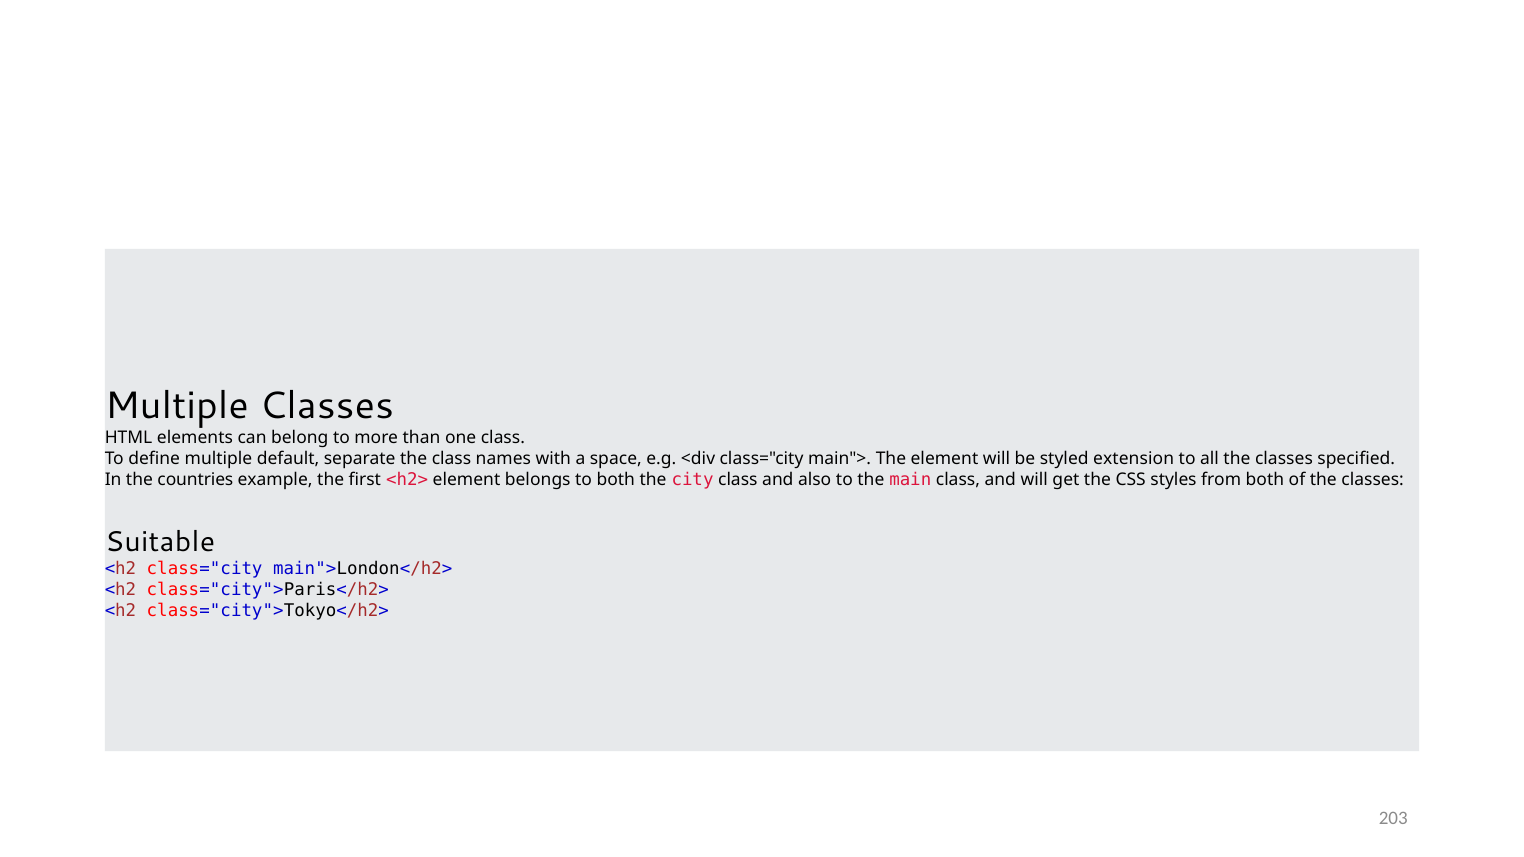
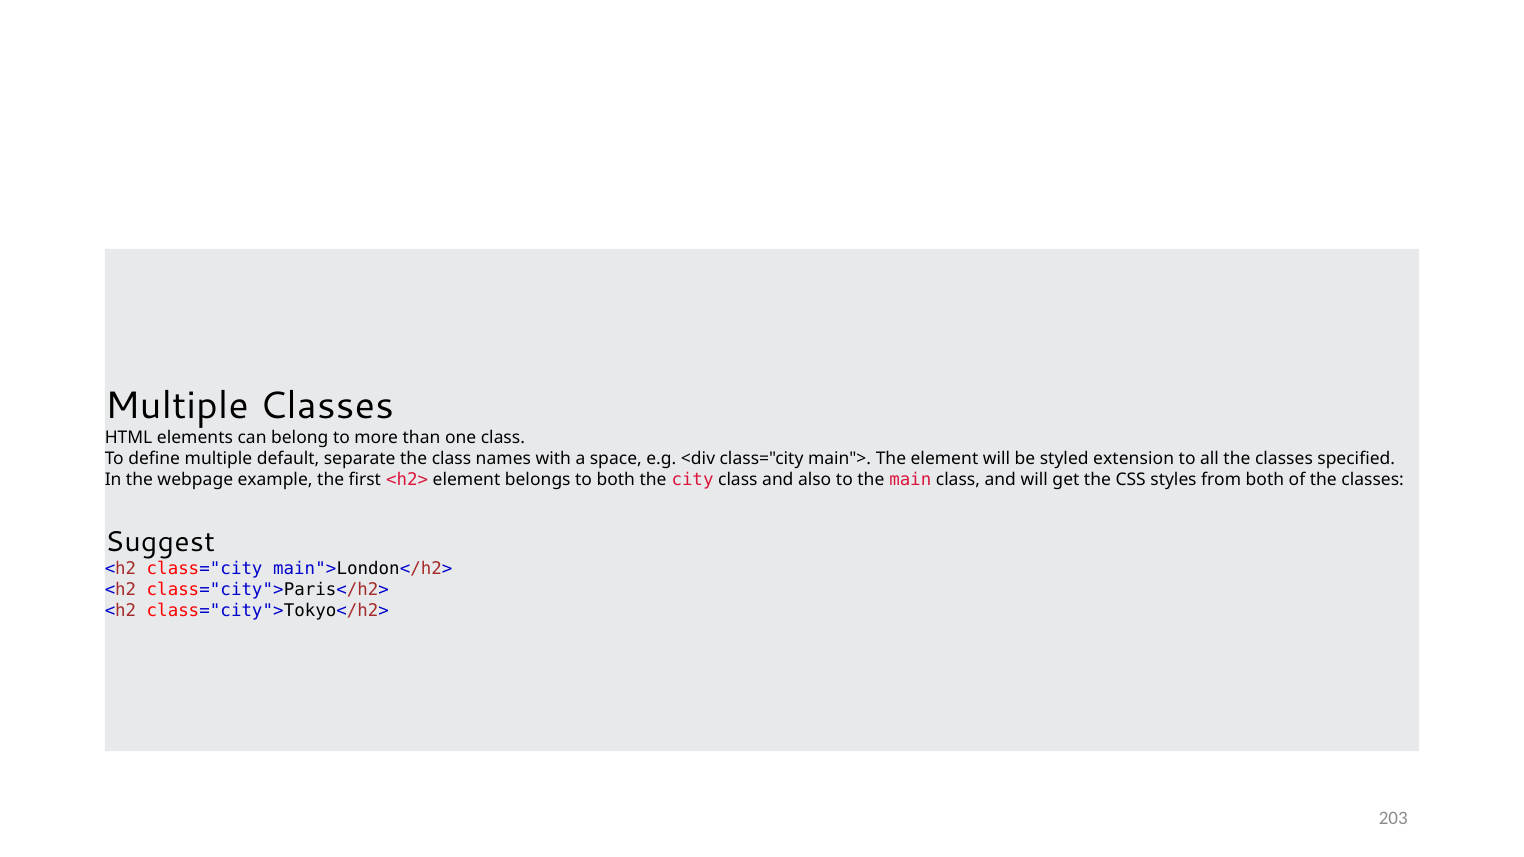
countries: countries -> webpage
Suitable: Suitable -> Suggest
